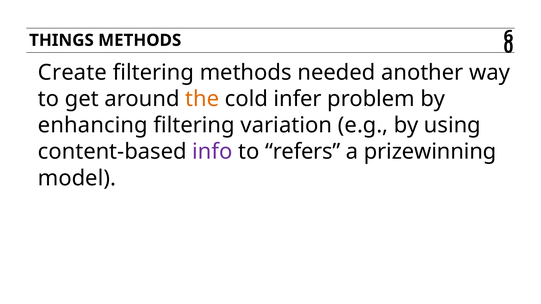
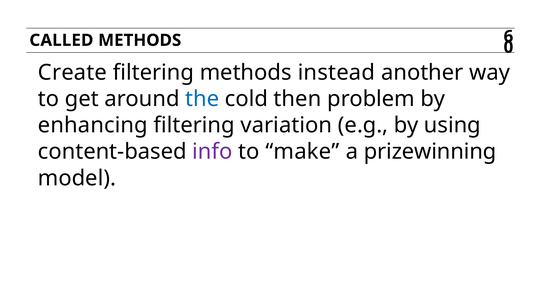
THINGS: THINGS -> CALLED
needed: needed -> instead
the colour: orange -> blue
infer: infer -> then
refers: refers -> make
